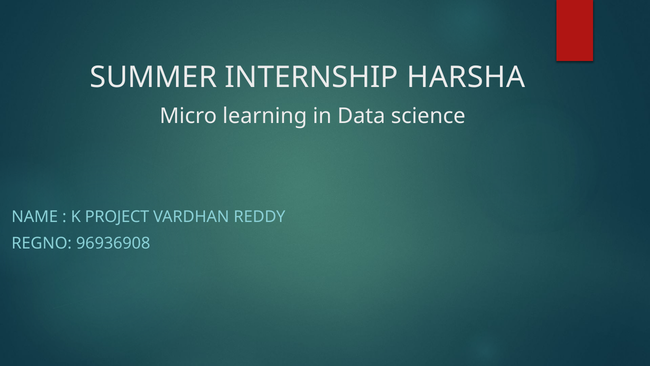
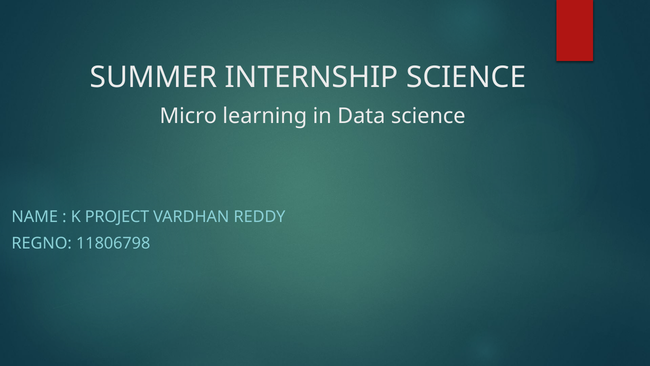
INTERNSHIP HARSHA: HARSHA -> SCIENCE
96936908: 96936908 -> 11806798
